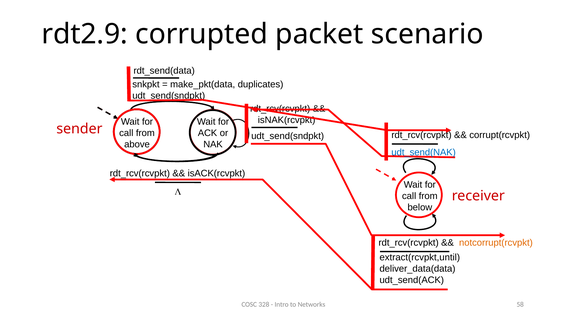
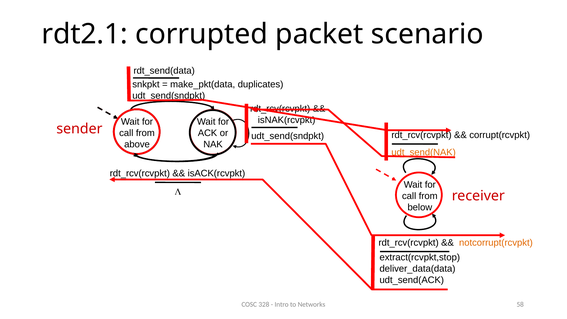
rdt2.9: rdt2.9 -> rdt2.1
udt_send(NAK colour: blue -> orange
extract(rcvpkt,until: extract(rcvpkt,until -> extract(rcvpkt,stop
